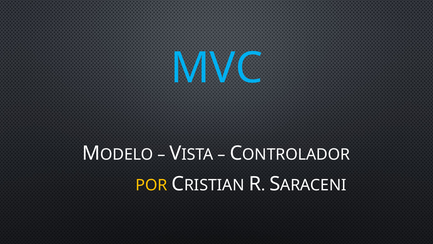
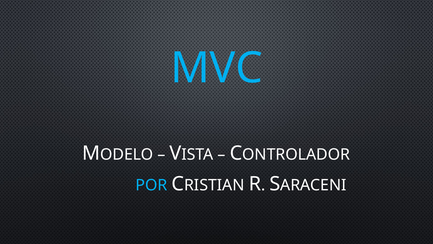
POR colour: yellow -> light blue
